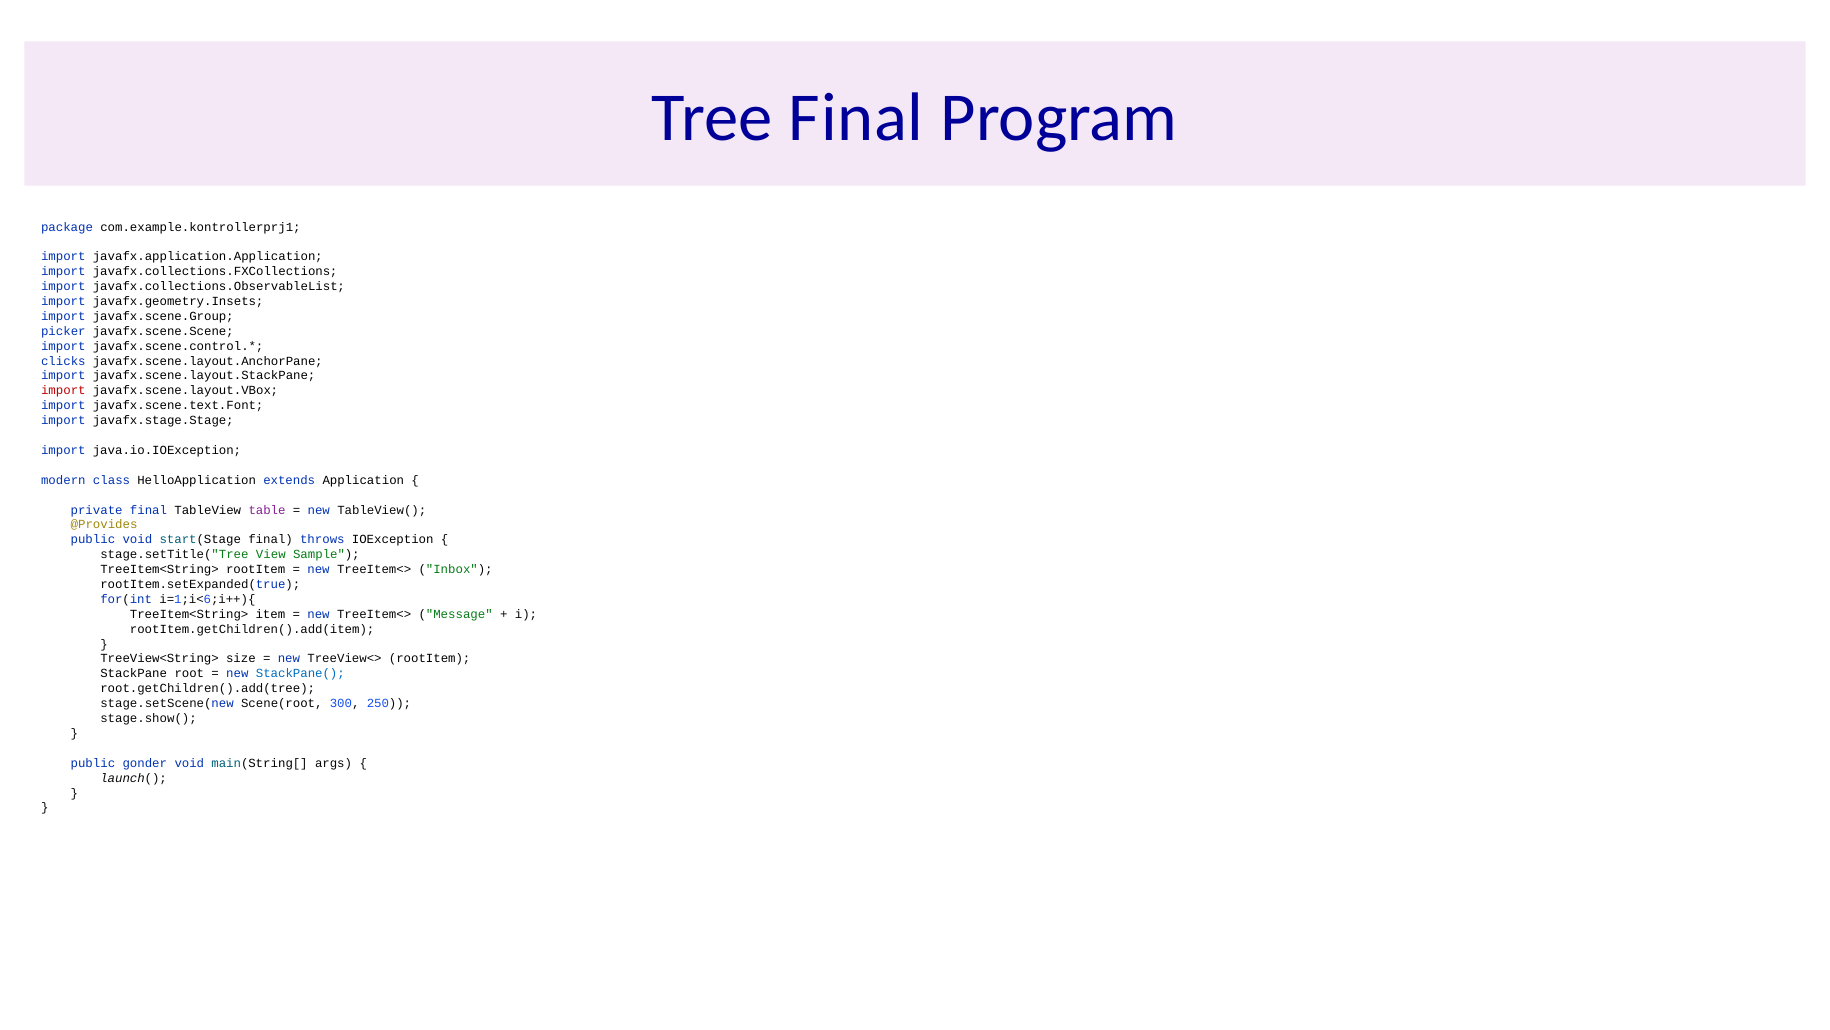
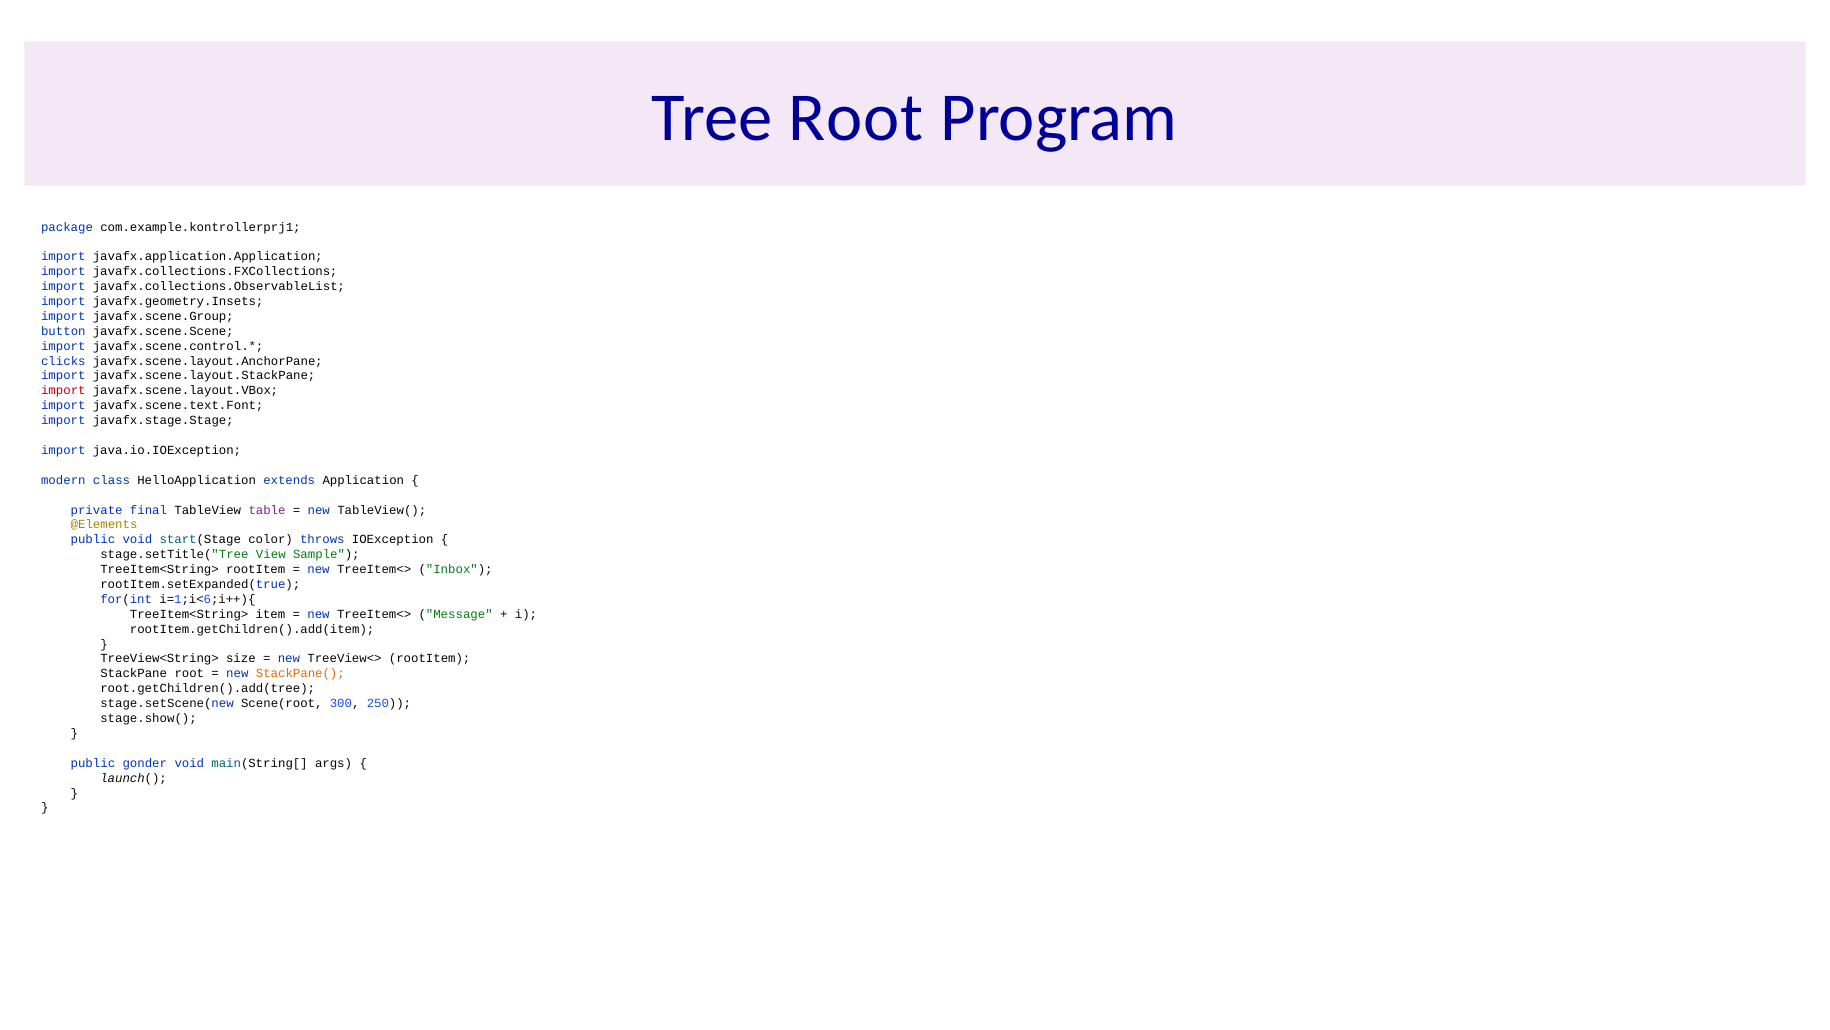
Tree Final: Final -> Root
picker: picker -> button
@Provides: @Provides -> @Elements
start(Stage final: final -> color
StackPane( colour: blue -> orange
